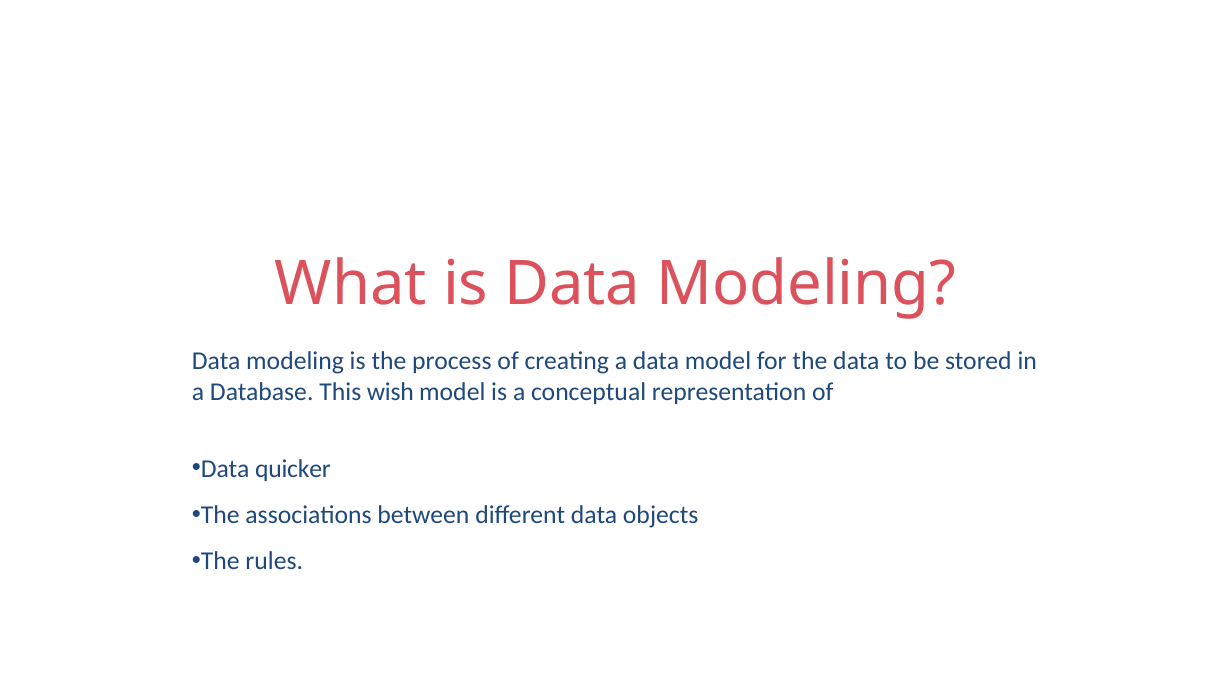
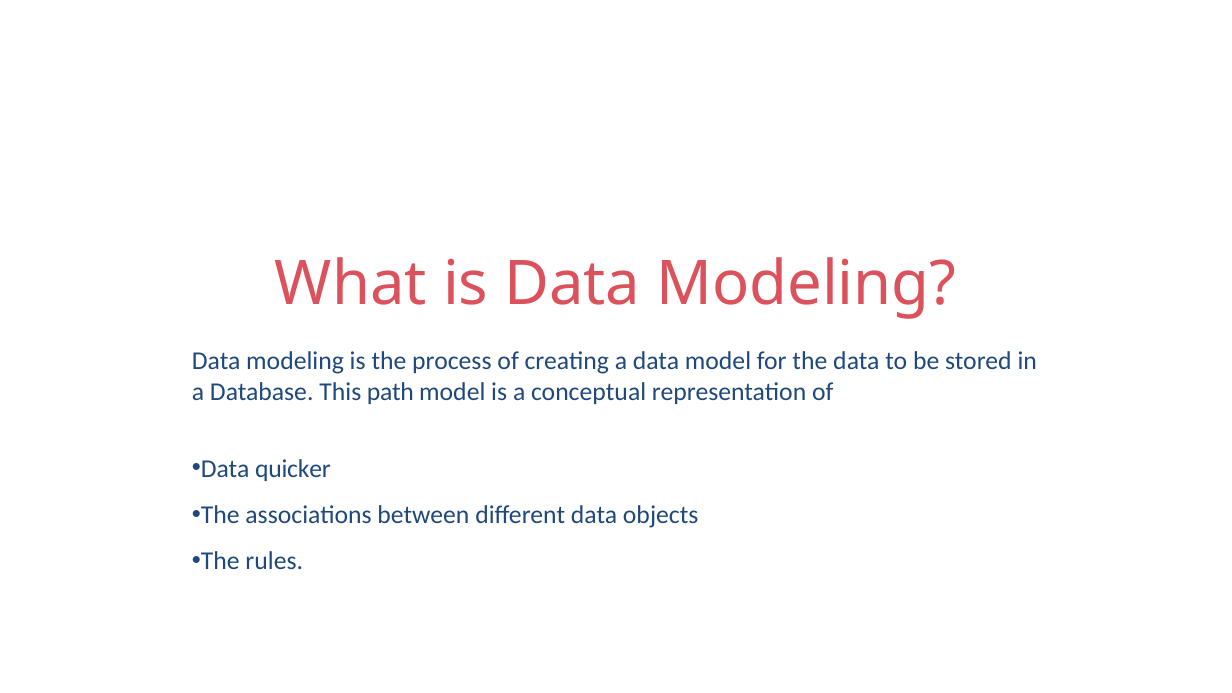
wish: wish -> path
